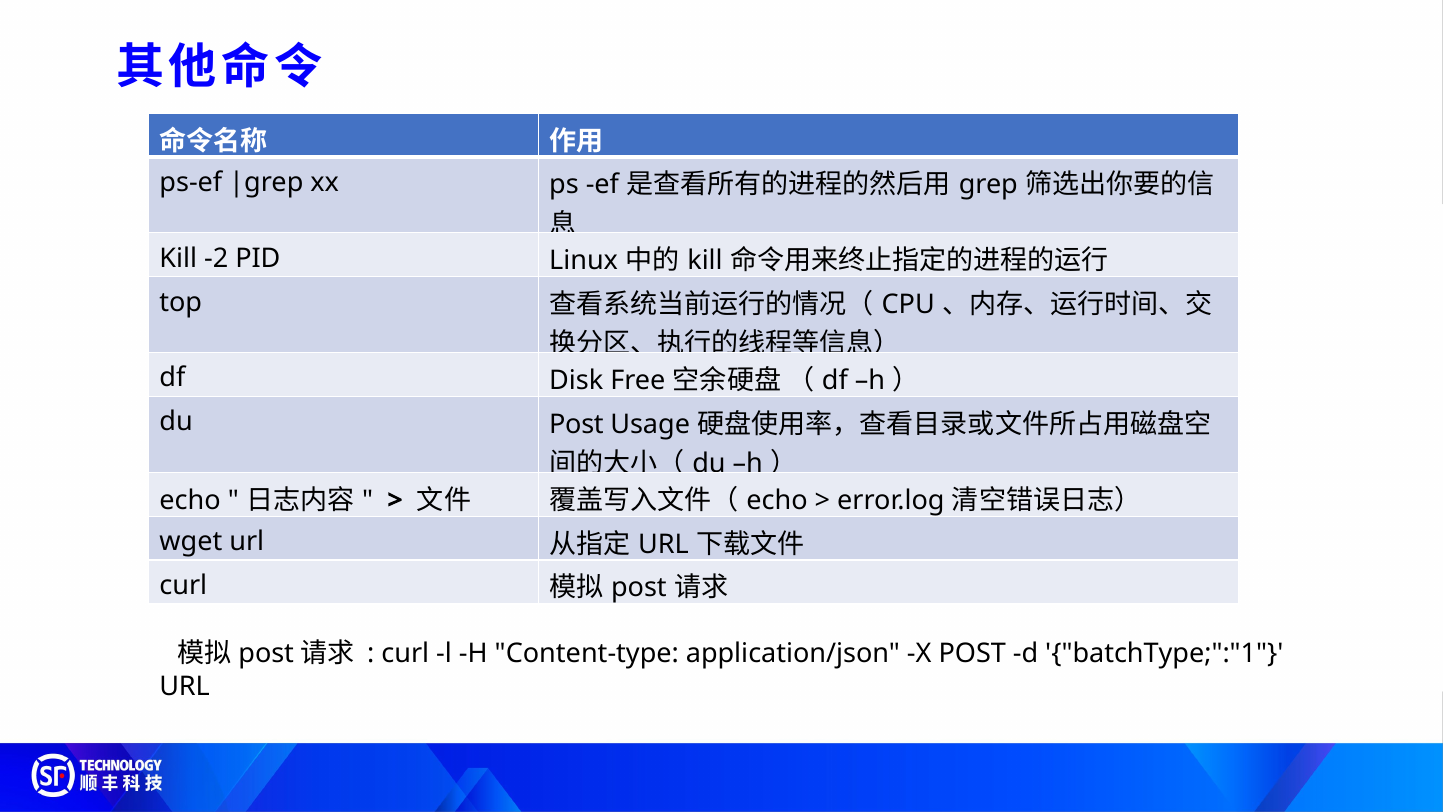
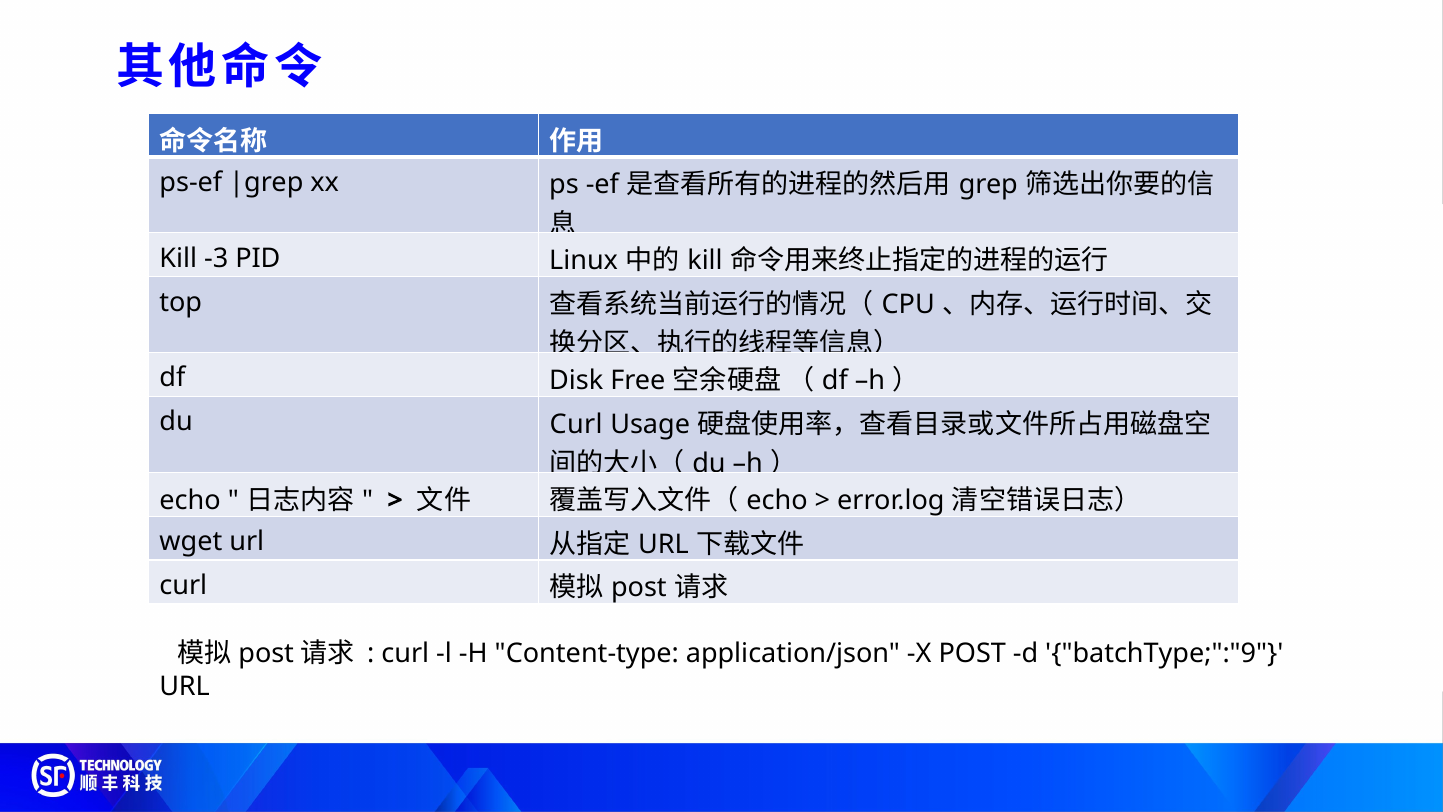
-2: -2 -> -3
du Post: Post -> Curl
batchType;":"1: batchType;":"1 -> batchType;":"9
